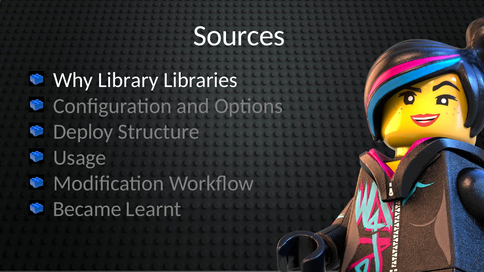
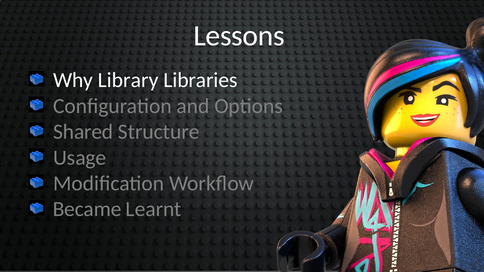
Sources: Sources -> Lessons
Deploy: Deploy -> Shared
